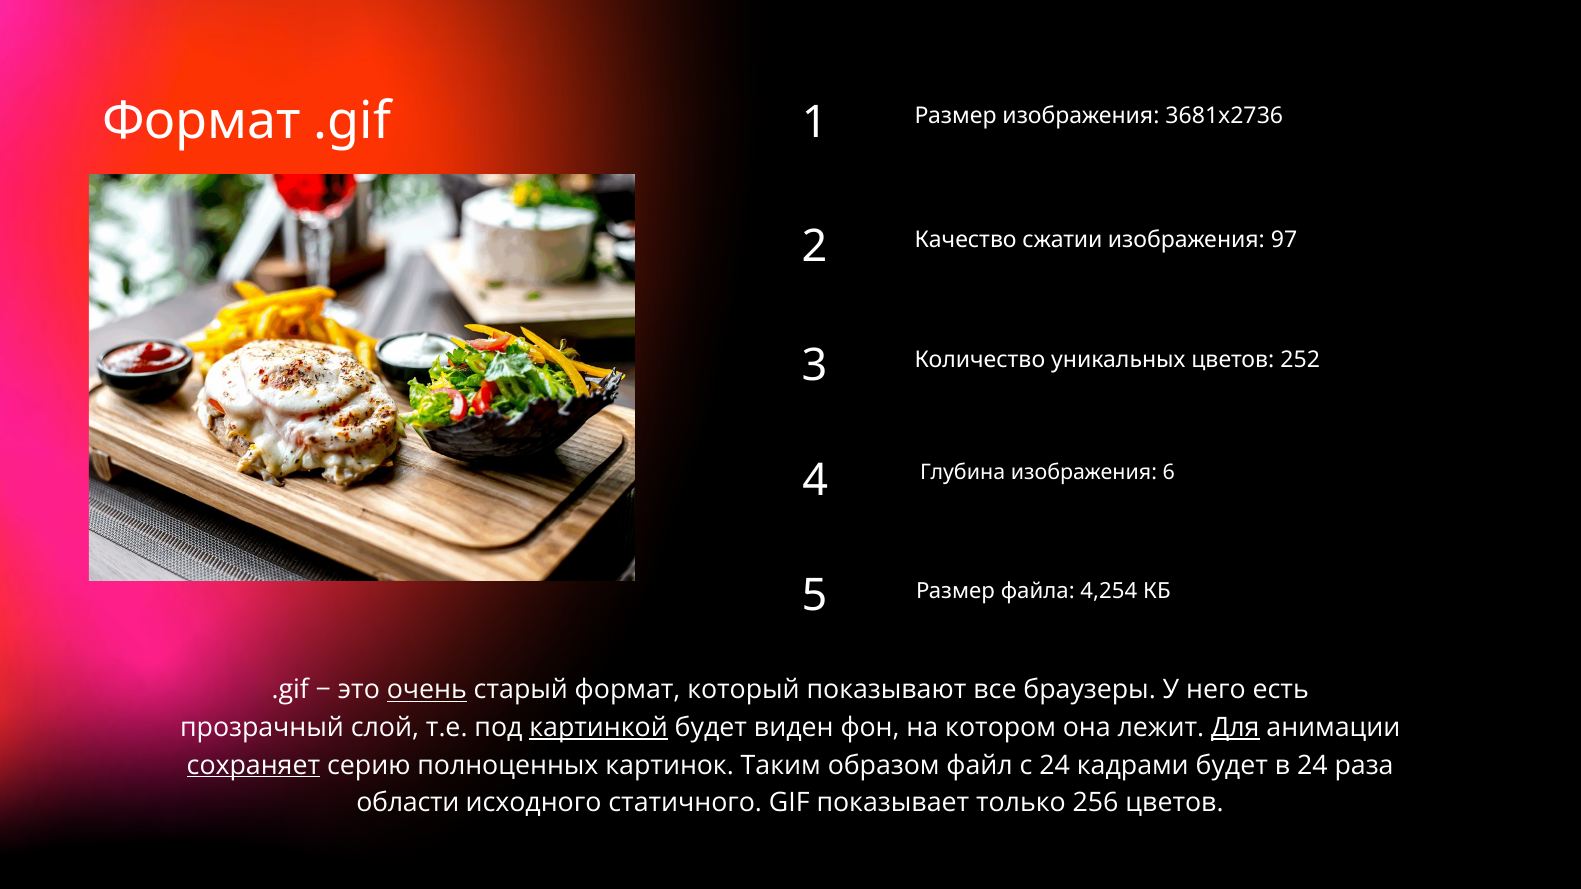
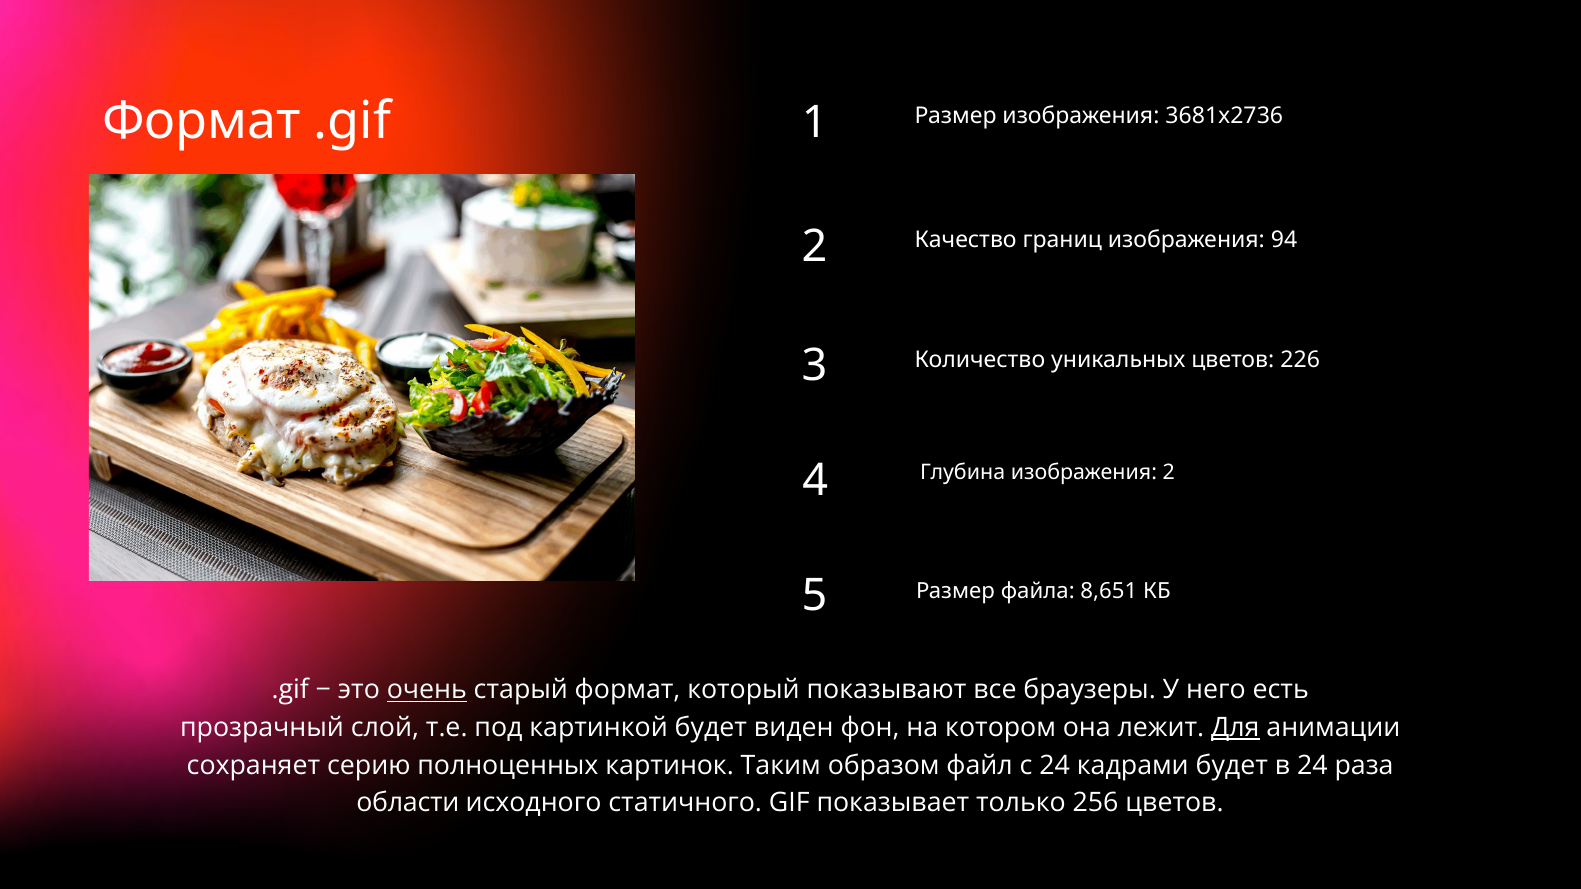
сжатии: сжатии -> границ
97: 97 -> 94
252: 252 -> 226
изображения 6: 6 -> 2
4,254: 4,254 -> 8,651
картинкой underline: present -> none
сохраняет underline: present -> none
